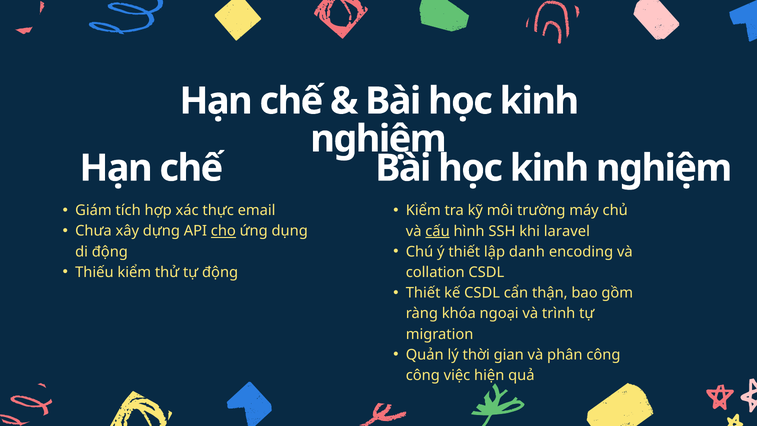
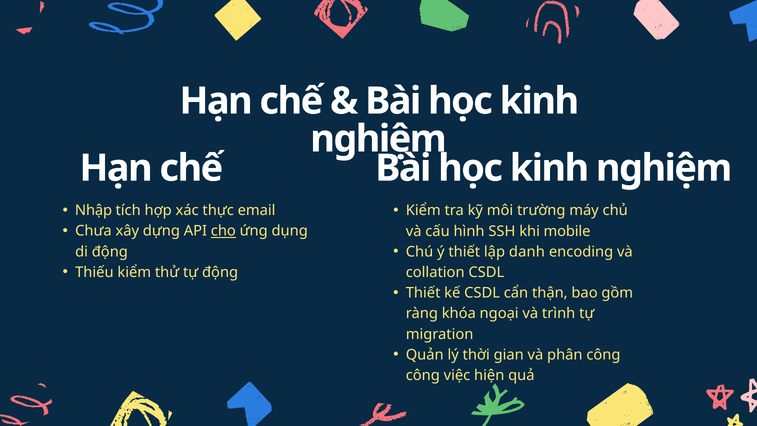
Giám: Giám -> Nhập
cấu underline: present -> none
laravel: laravel -> mobile
